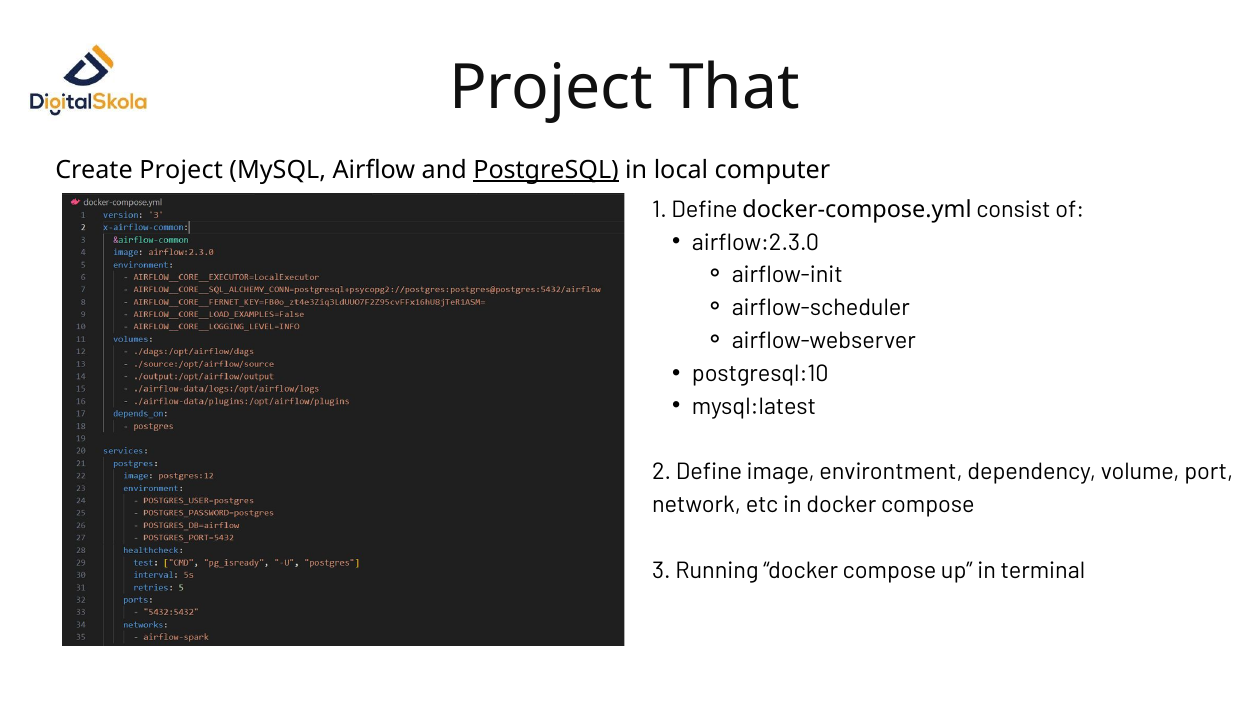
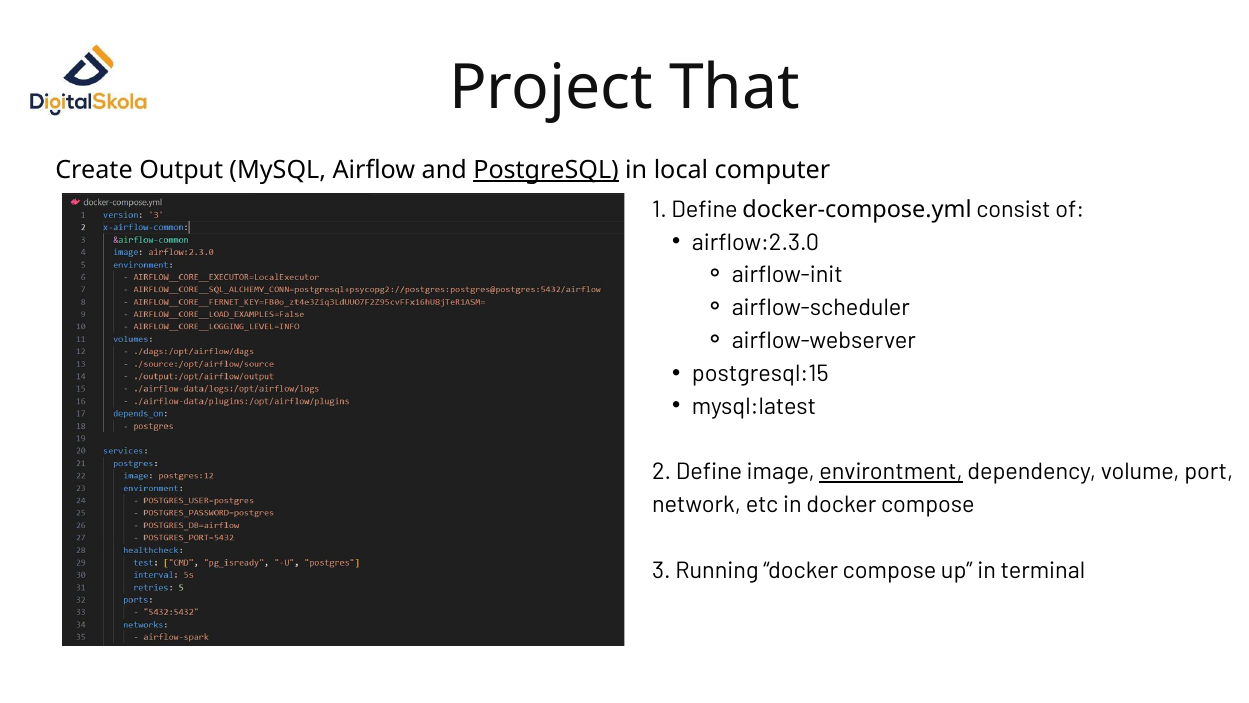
Create Project: Project -> Output
postgresql:10: postgresql:10 -> postgresql:15
environtment underline: none -> present
